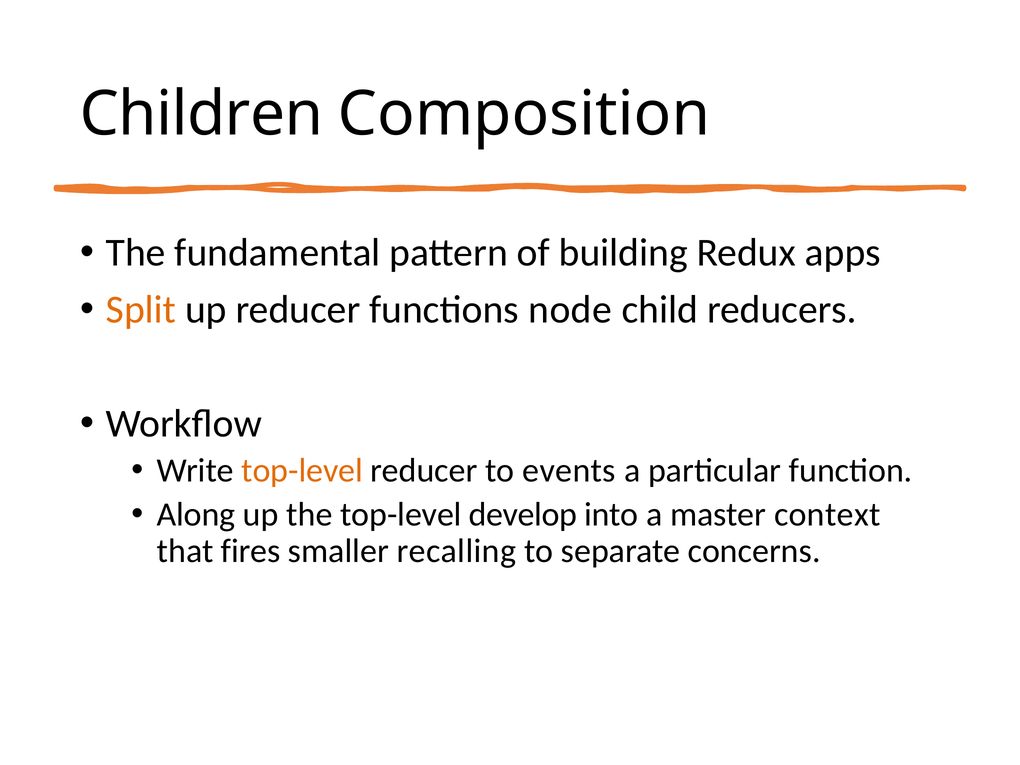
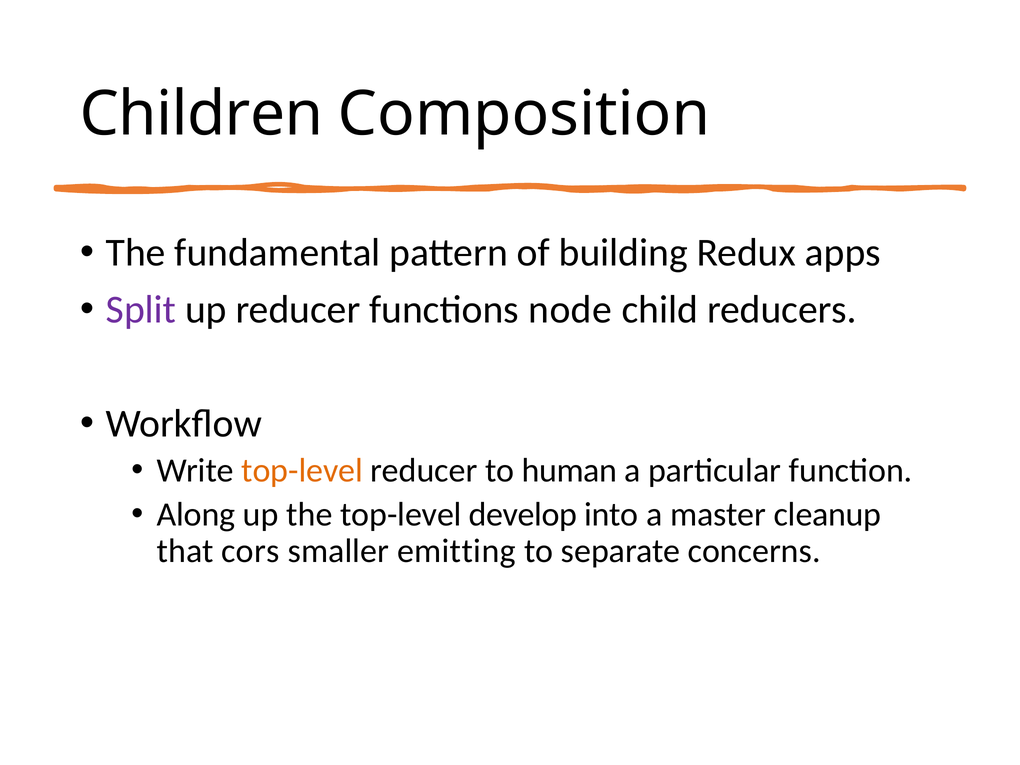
Split colour: orange -> purple
events: events -> human
context: context -> cleanup
fires: fires -> cors
recalling: recalling -> emitting
